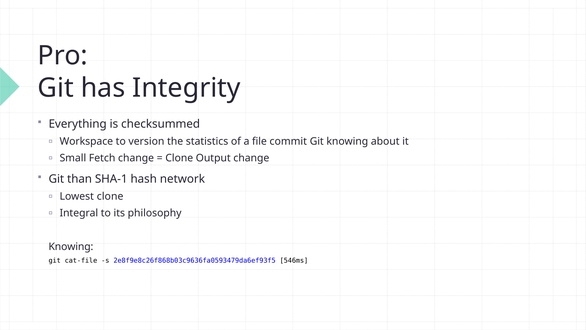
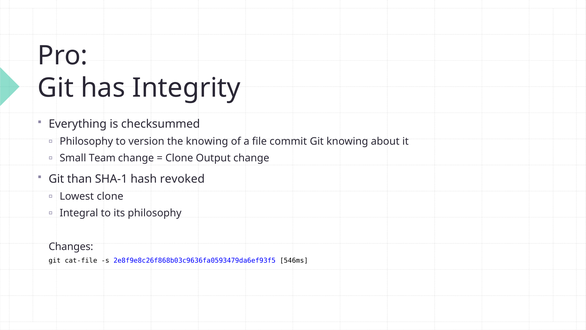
Workspace at (86, 141): Workspace -> Philosophy
the statistics: statistics -> knowing
Fetch: Fetch -> Team
network: network -> revoked
Knowing at (71, 246): Knowing -> Changes
